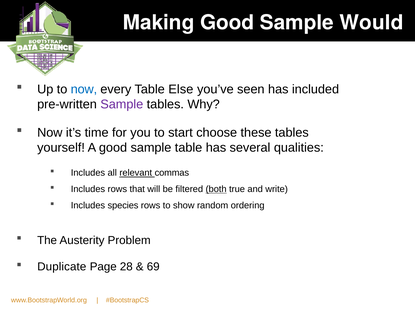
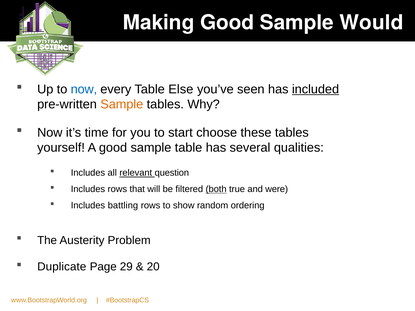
included underline: none -> present
Sample at (122, 105) colour: purple -> orange
commas: commas -> question
write: write -> were
species: species -> battling
28: 28 -> 29
69: 69 -> 20
